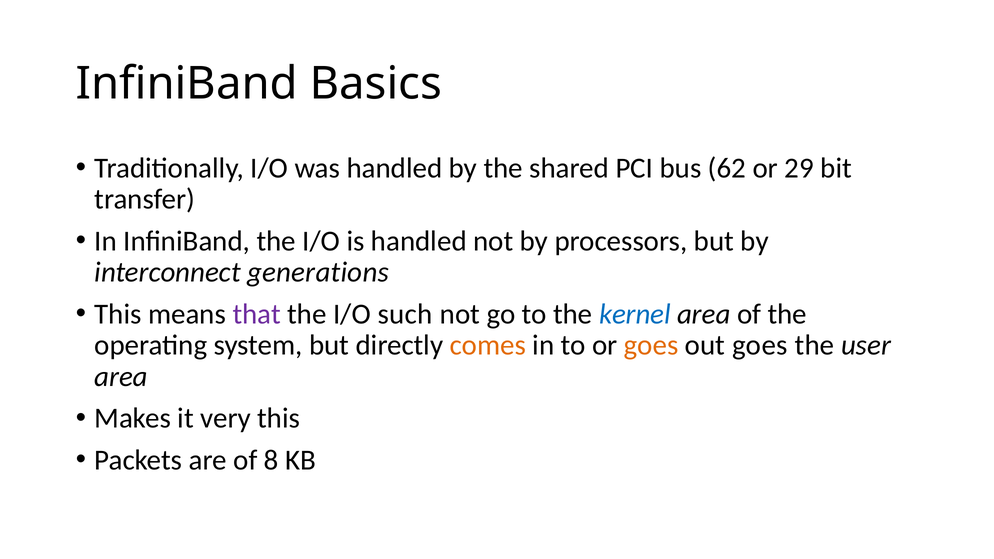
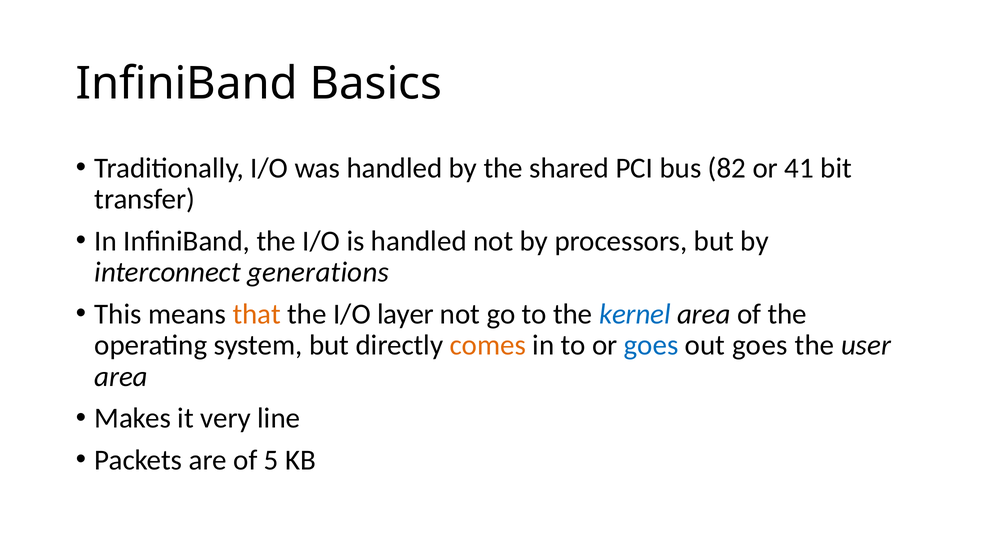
62: 62 -> 82
29: 29 -> 41
that colour: purple -> orange
such: such -> layer
goes at (651, 345) colour: orange -> blue
very this: this -> line
8: 8 -> 5
